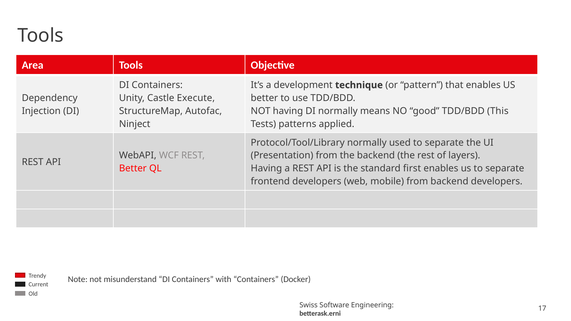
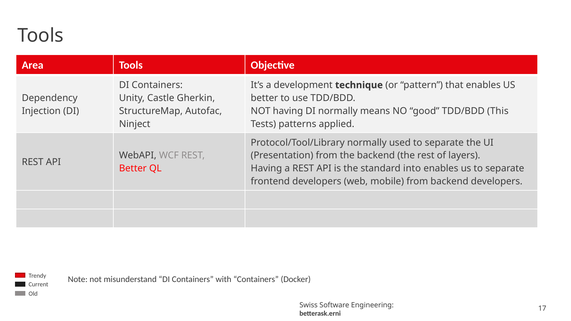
Execute: Execute -> Gherkin
first: first -> into
